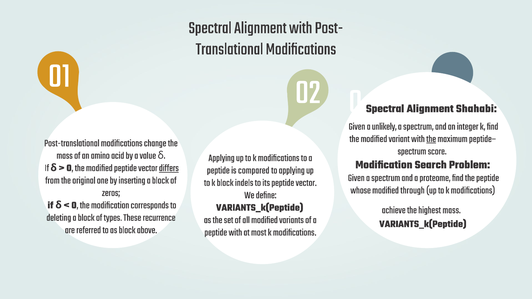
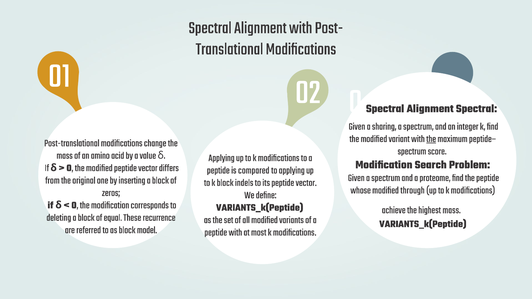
Alignment Shahabi: Shahabi -> Spectral
unlikely: unlikely -> sharing
differs underline: present -> none
types: types -> equal
above: above -> model
